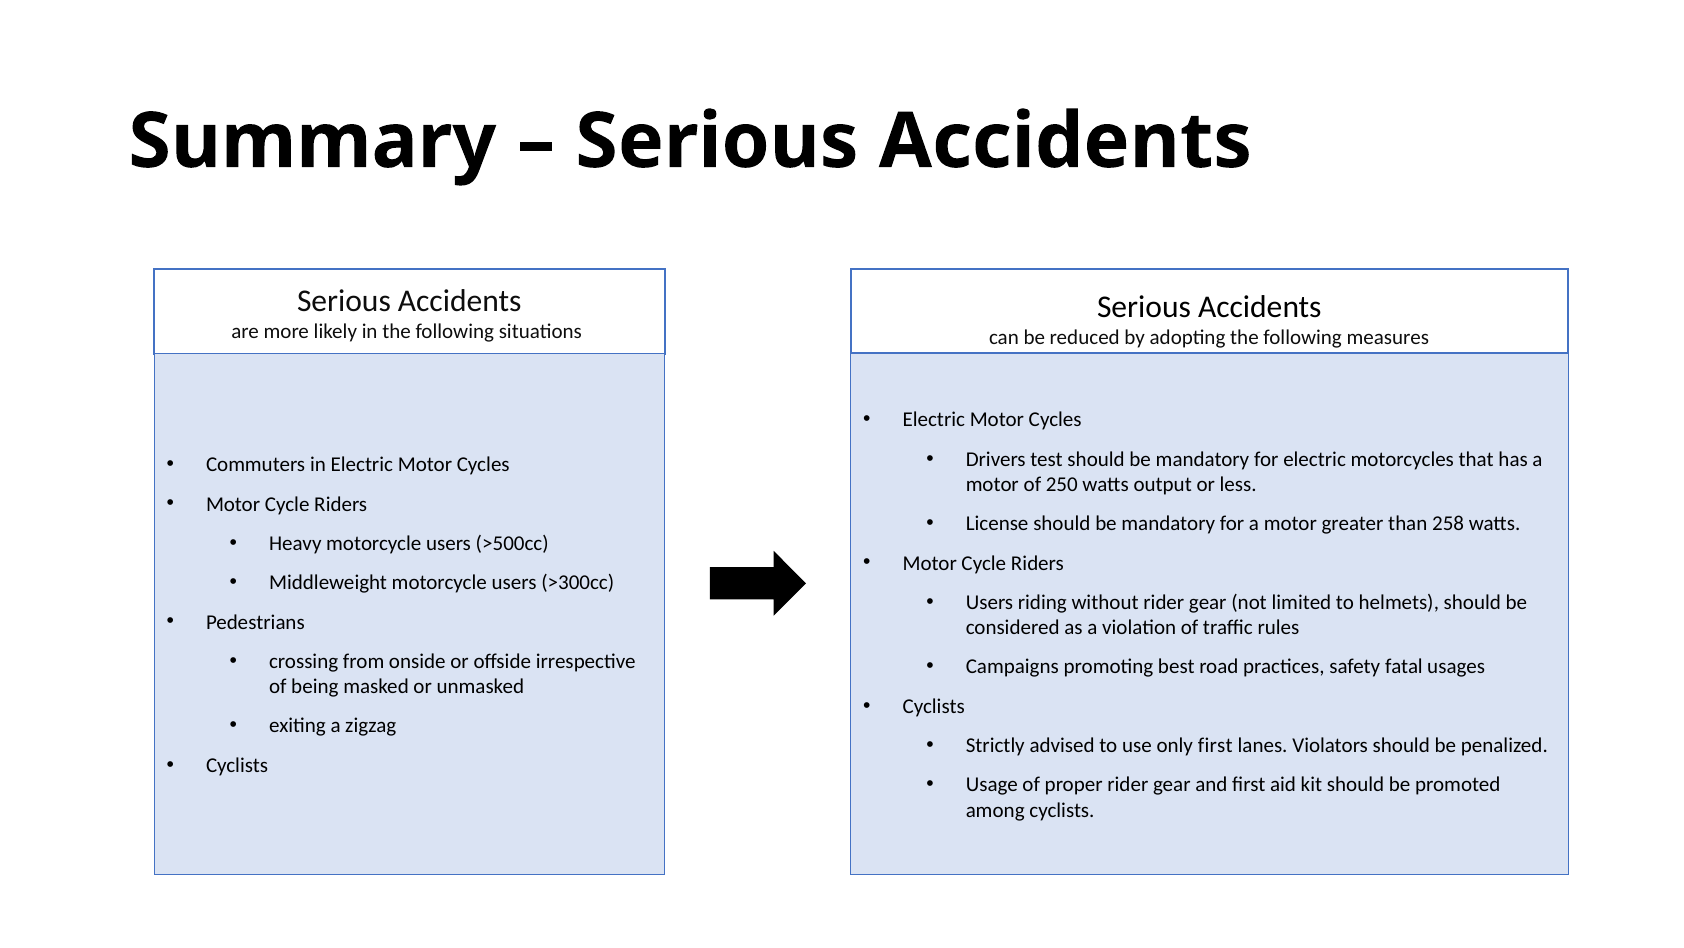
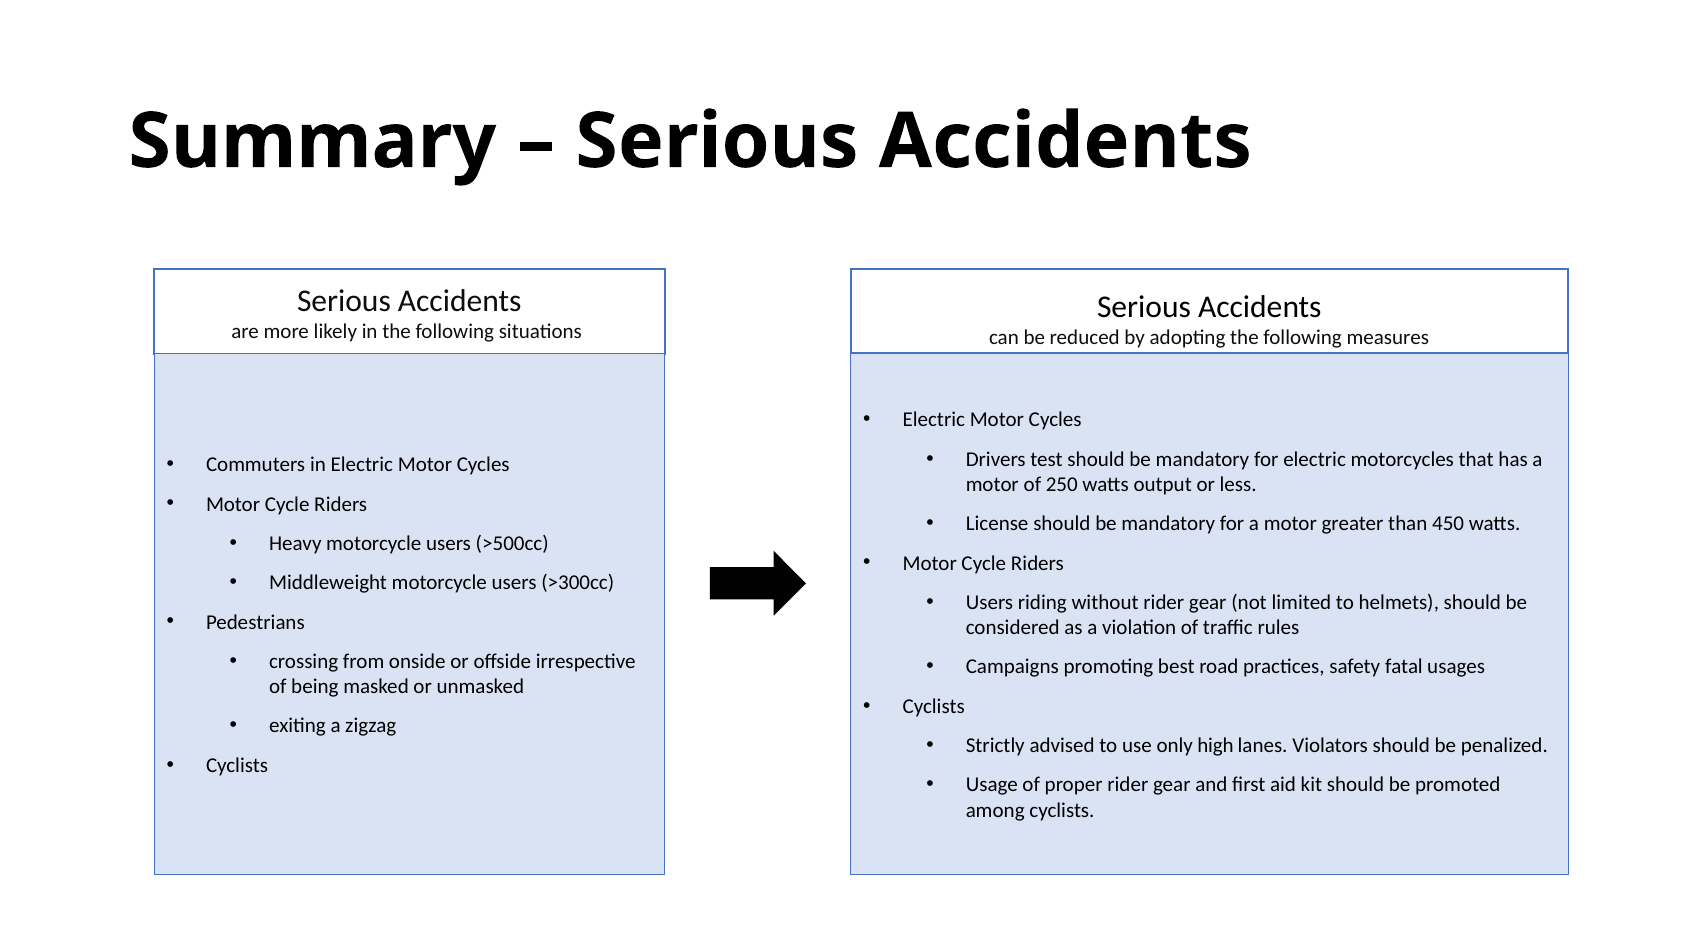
258: 258 -> 450
only first: first -> high
